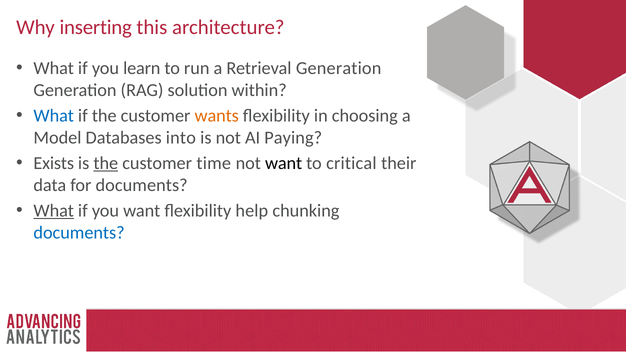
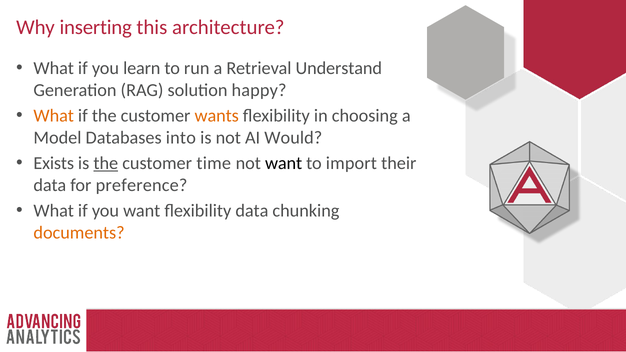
Retrieval Generation: Generation -> Understand
within: within -> happy
What at (54, 116) colour: blue -> orange
Paying: Paying -> Would
critical: critical -> import
for documents: documents -> preference
What at (54, 211) underline: present -> none
flexibility help: help -> data
documents at (79, 233) colour: blue -> orange
